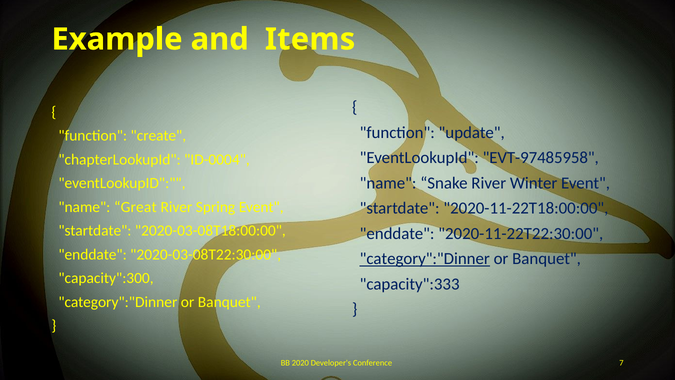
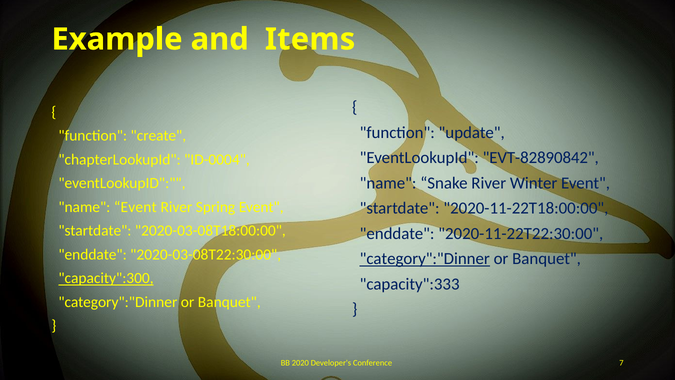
EVT-97485958: EVT-97485958 -> EVT-82890842
name Great: Great -> Event
capacity":300 underline: none -> present
